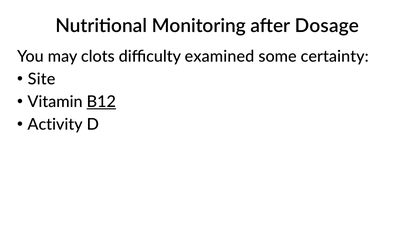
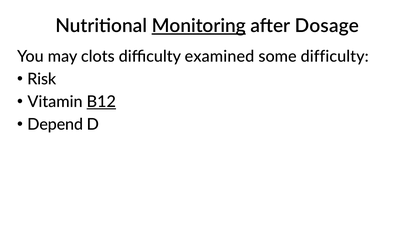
Monitoring underline: none -> present
some certainty: certainty -> difficulty
Site: Site -> Risk
Activity: Activity -> Depend
